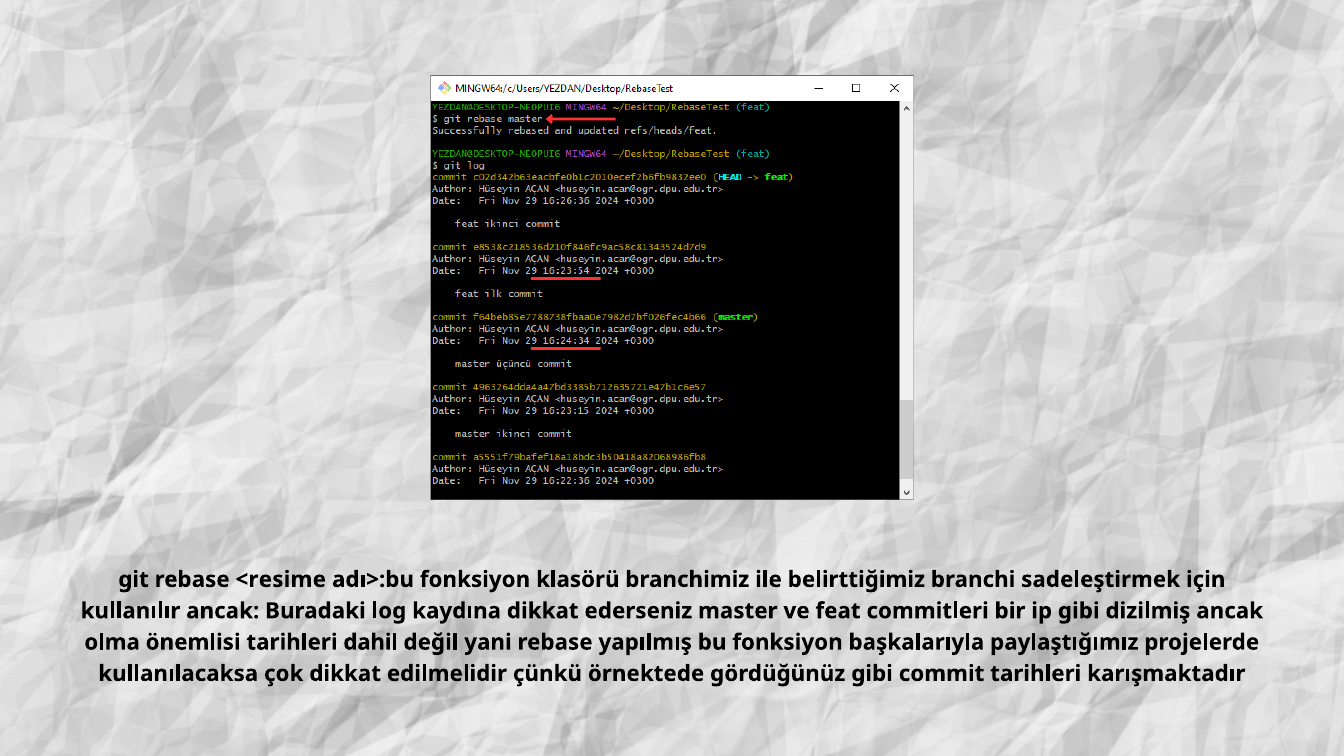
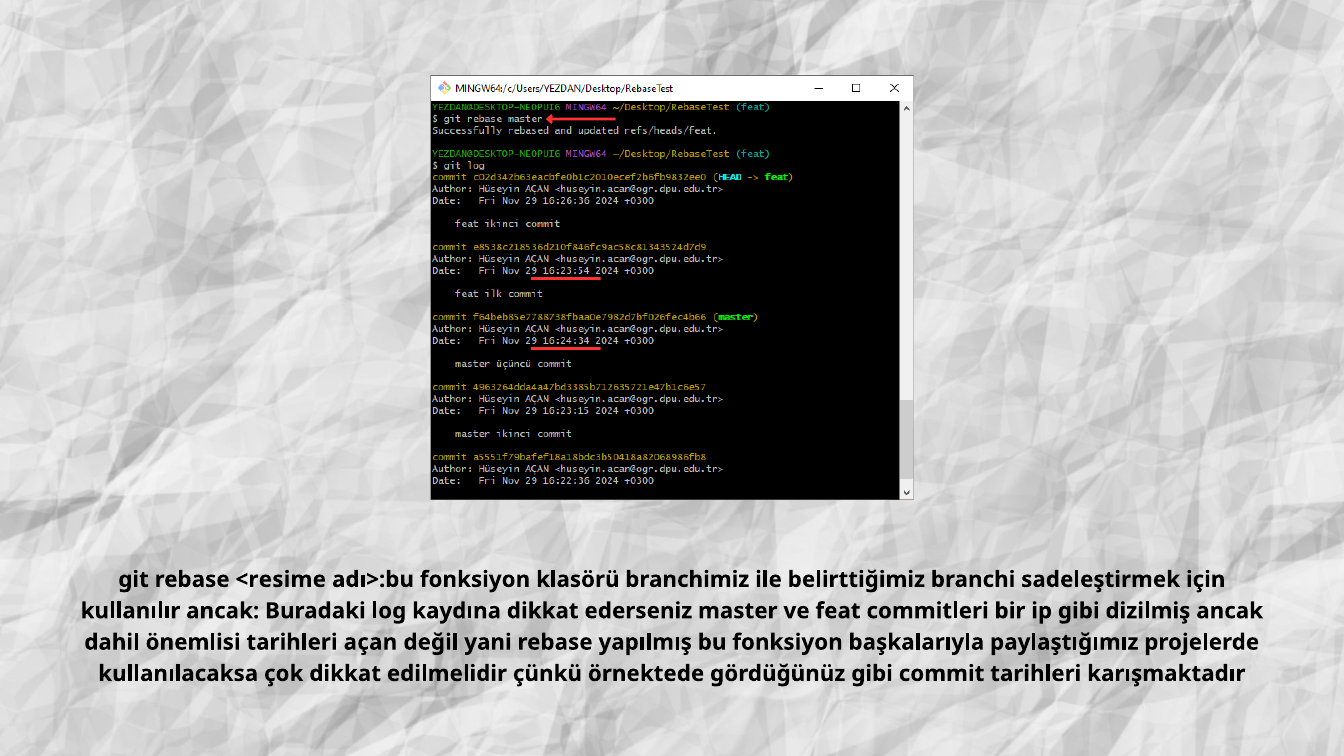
olma: olma -> dahil
dahil: dahil -> açan
